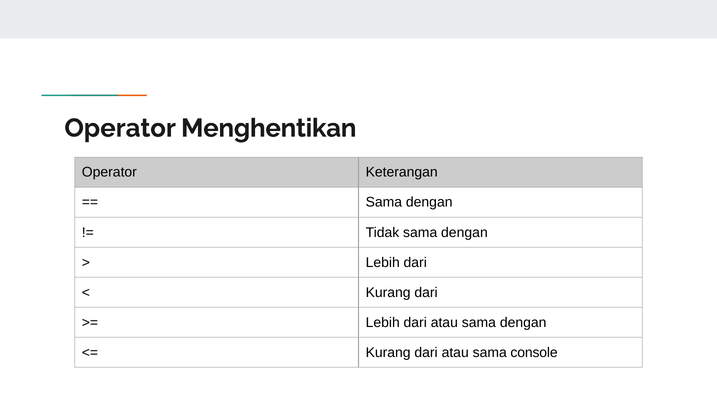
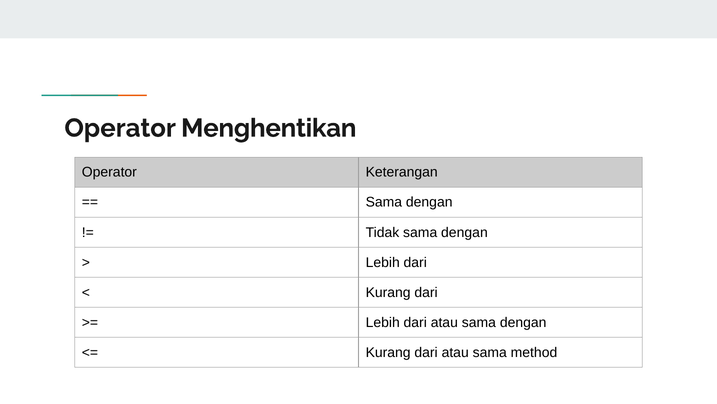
console: console -> method
